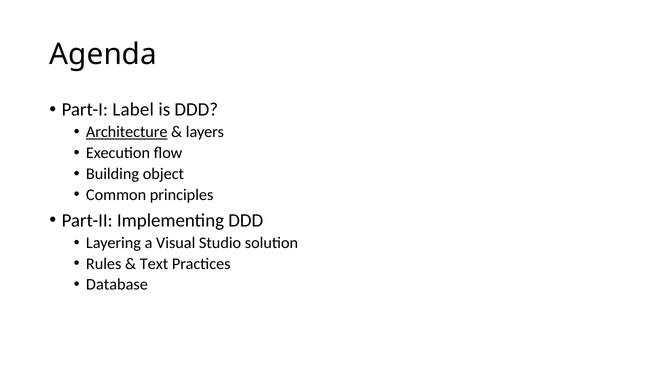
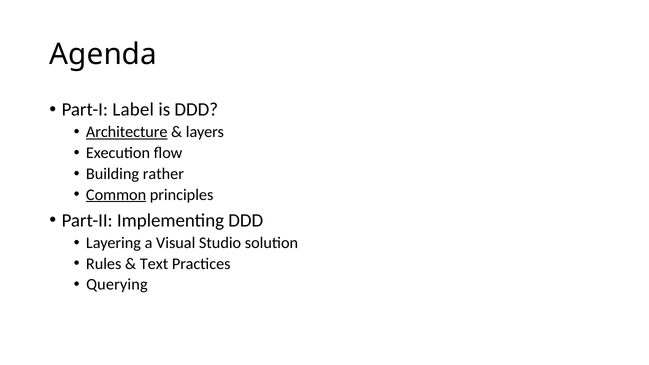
object: object -> rather
Common underline: none -> present
Database: Database -> Querying
